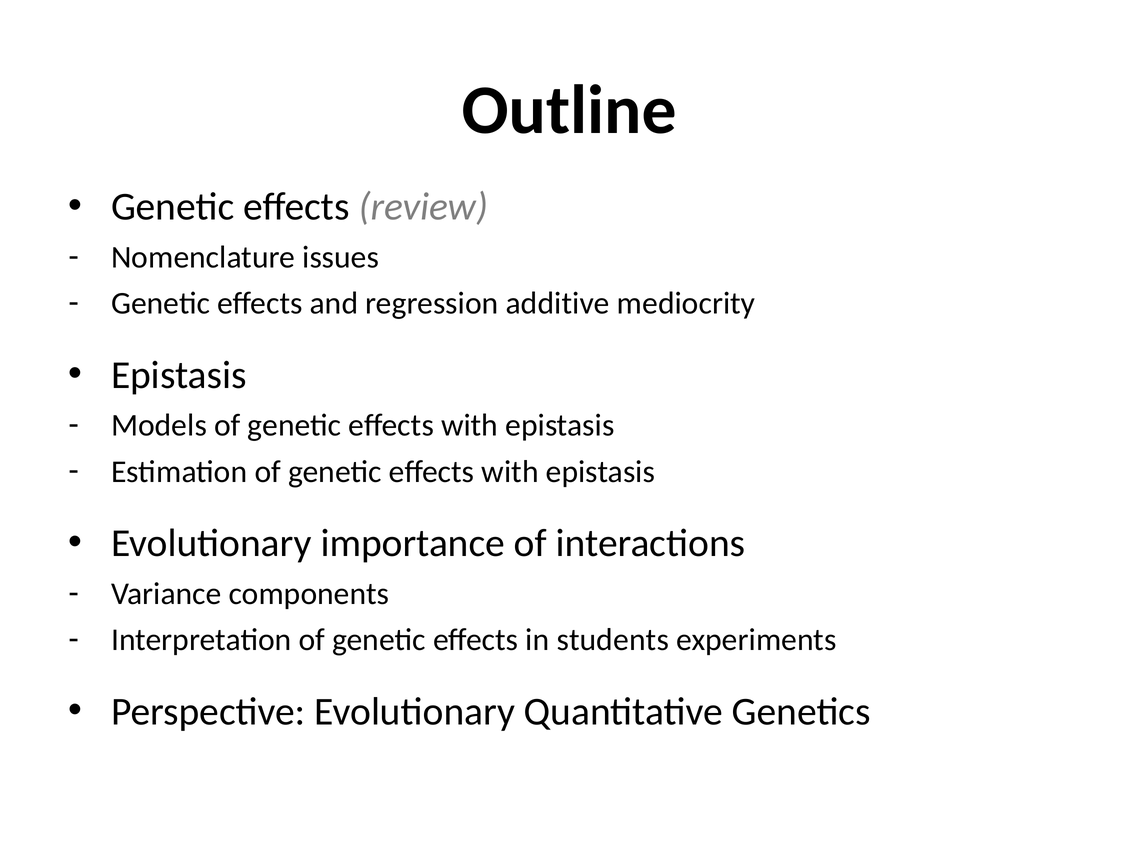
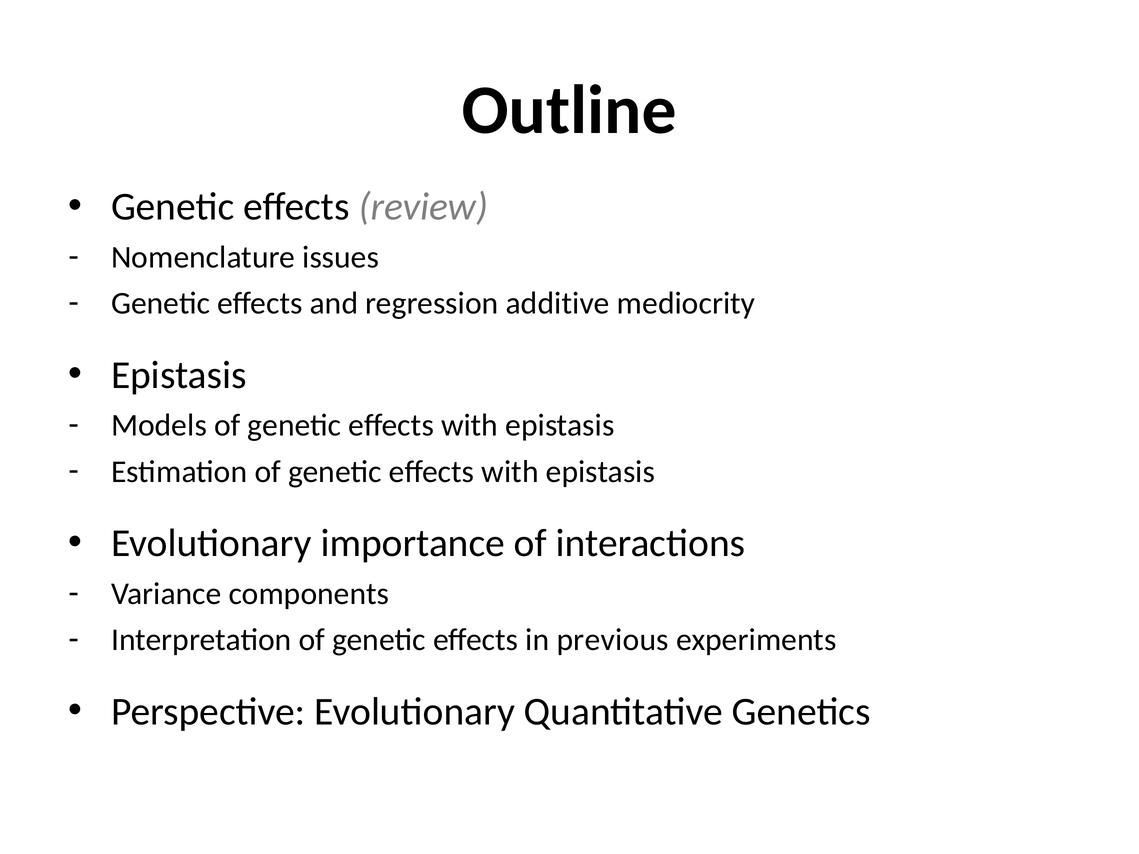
students: students -> previous
